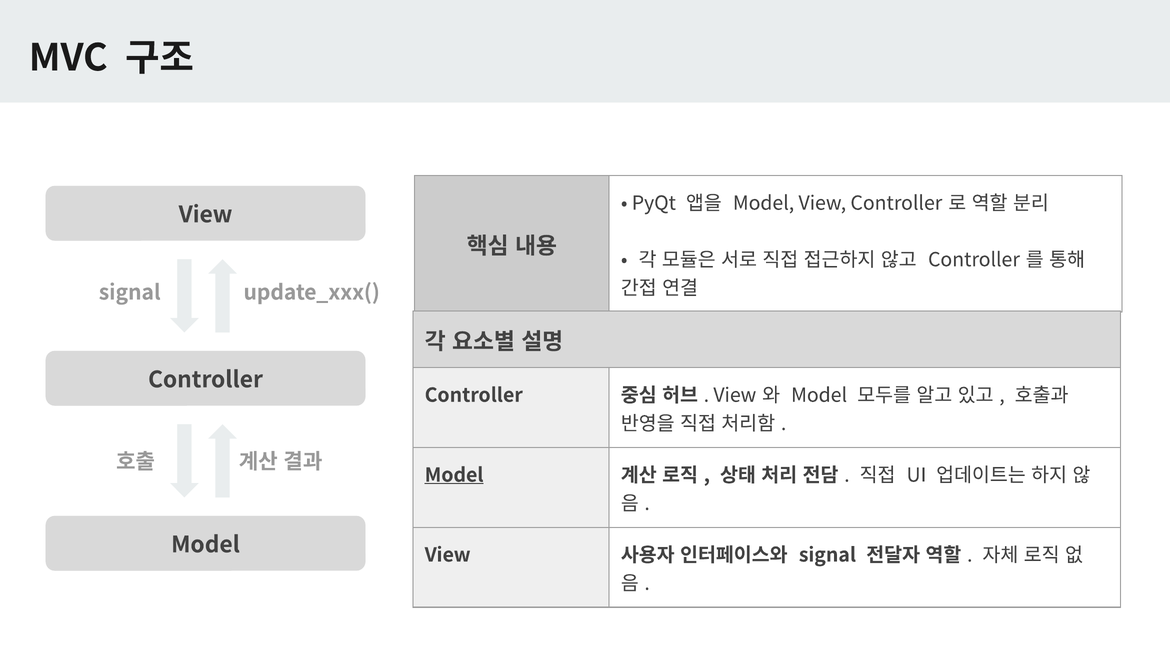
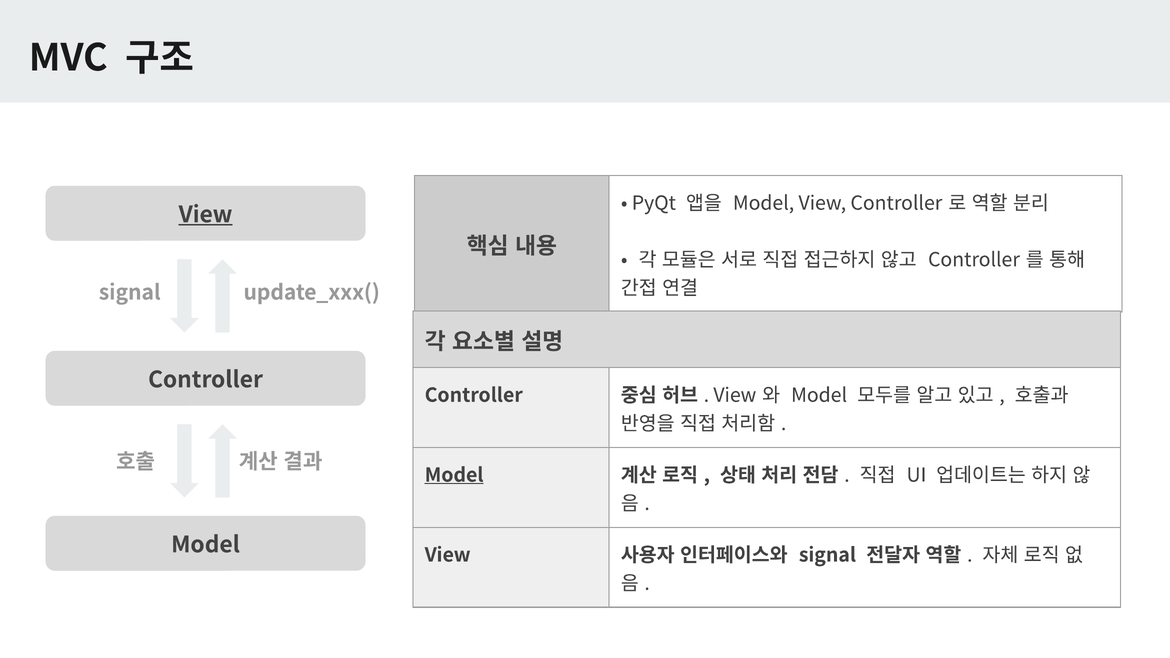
View at (206, 215) underline: none -> present
